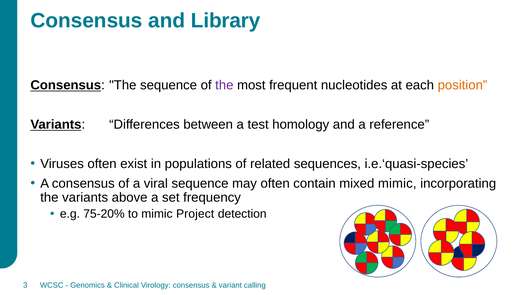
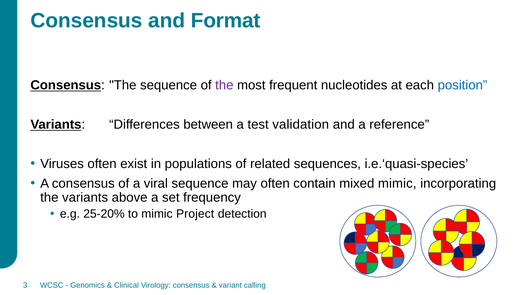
Library: Library -> Format
position colour: orange -> blue
homology: homology -> validation
75-20%: 75-20% -> 25-20%
